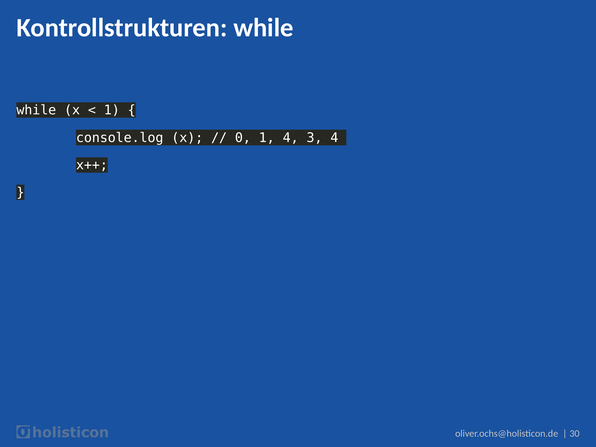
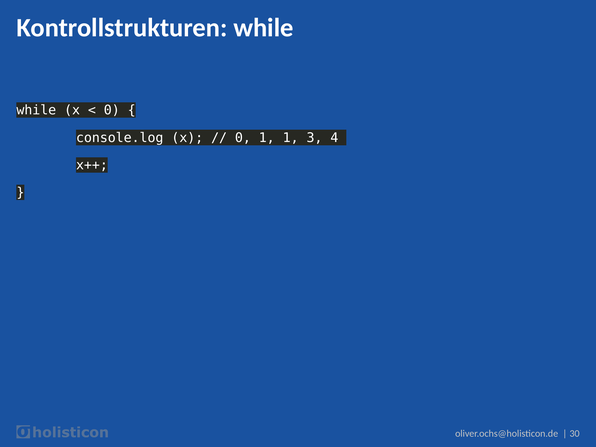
1 at (112, 110): 1 -> 0
1 4: 4 -> 1
